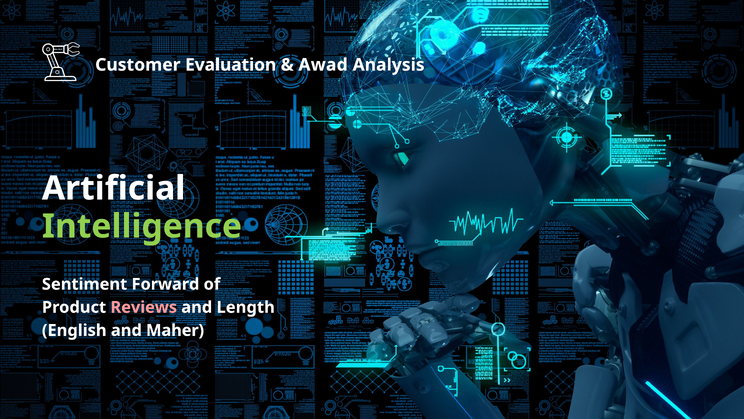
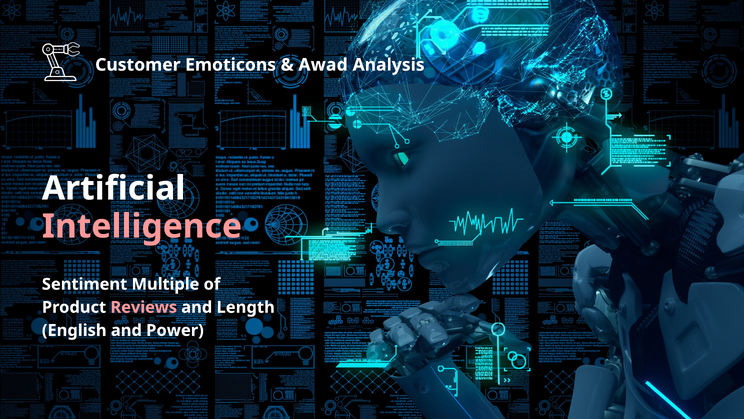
Evaluation: Evaluation -> Emoticons
Intelligence colour: light green -> pink
Forward: Forward -> Multiple
Maher: Maher -> Power
